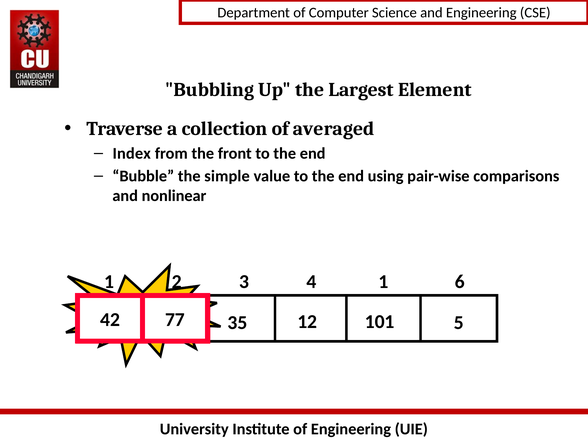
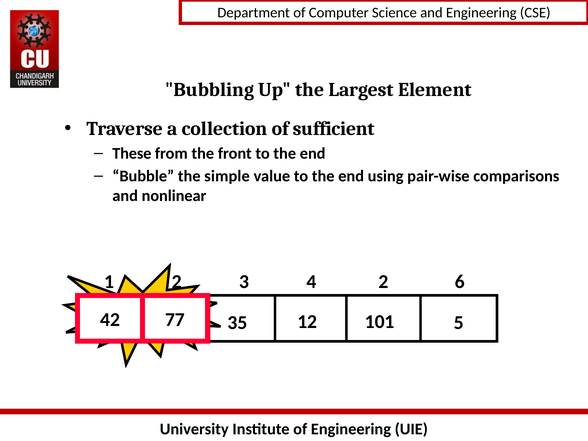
averaged: averaged -> sufficient
Index: Index -> These
4 1: 1 -> 2
